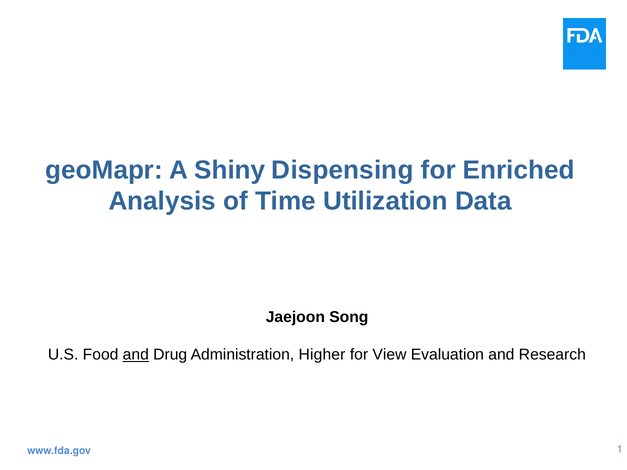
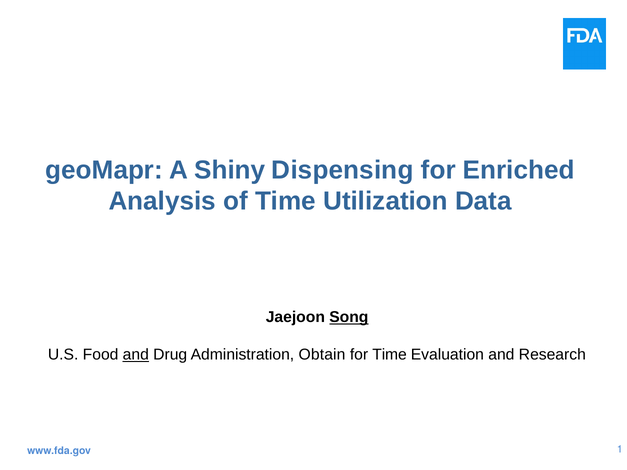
Song underline: none -> present
Higher: Higher -> Obtain
for View: View -> Time
